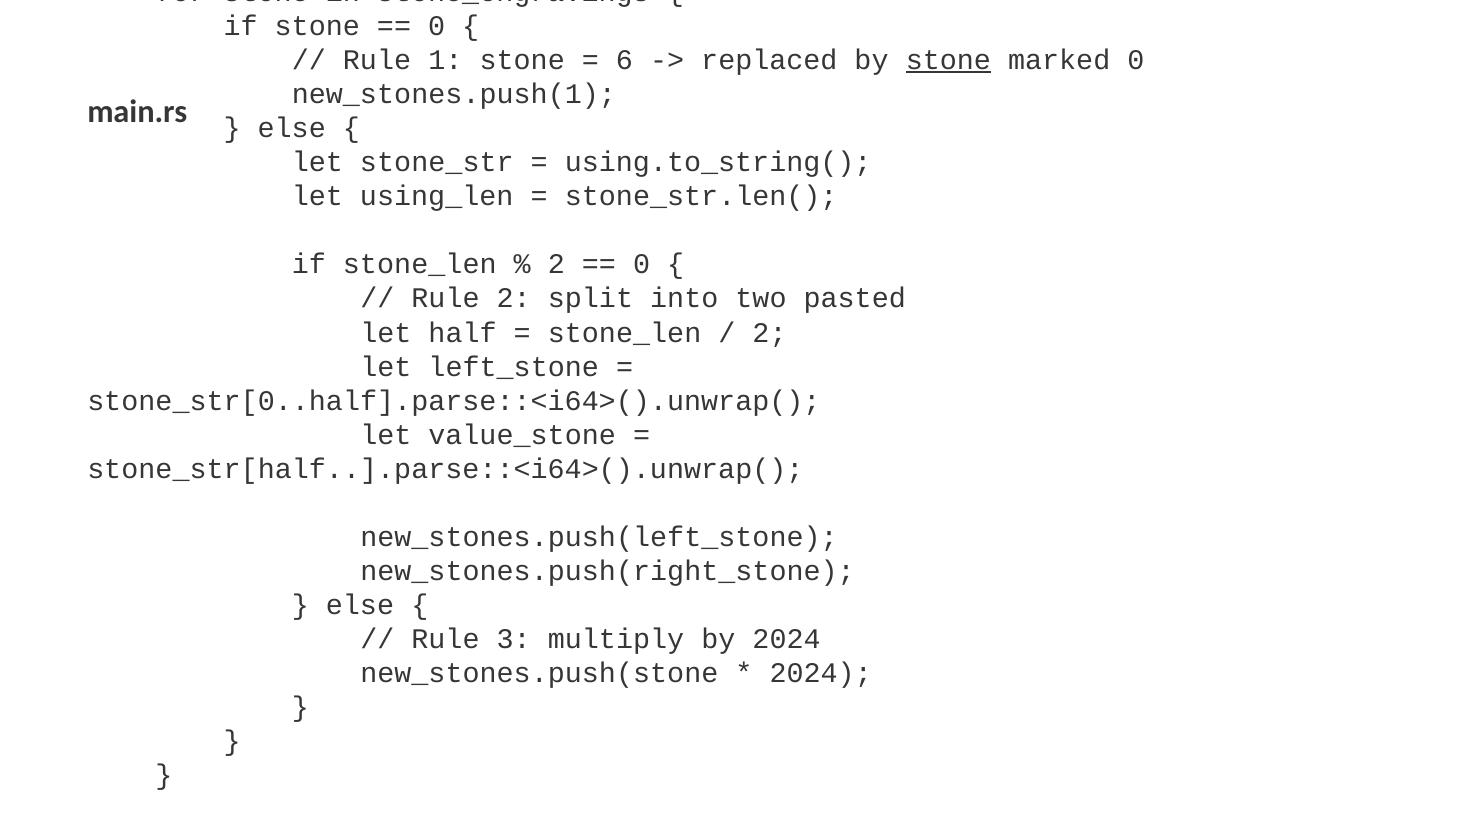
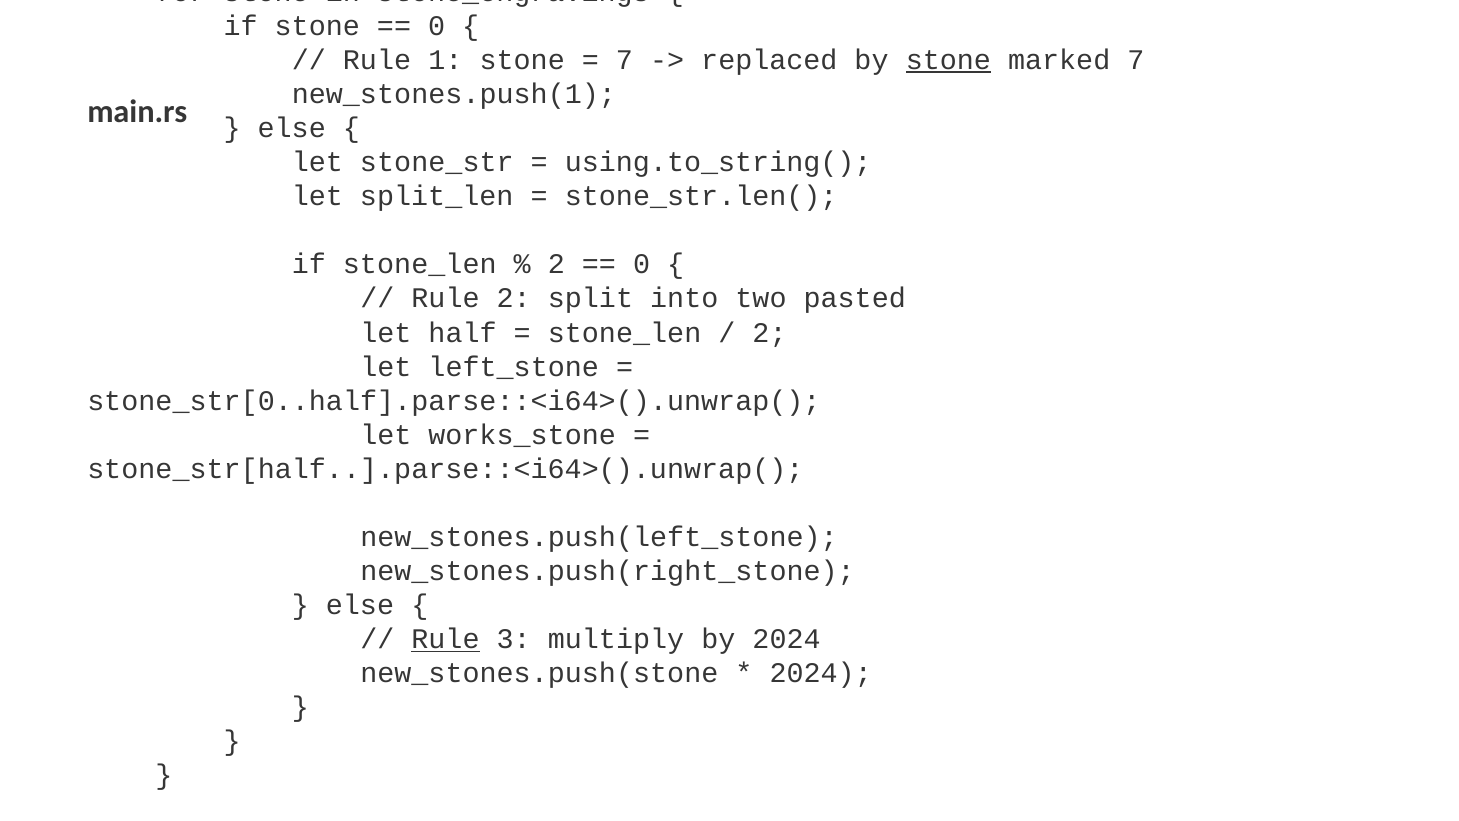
6 at (625, 60): 6 -> 7
marked 0: 0 -> 7
using_len: using_len -> split_len
value_stone: value_stone -> works_stone
Rule at (445, 639) underline: none -> present
